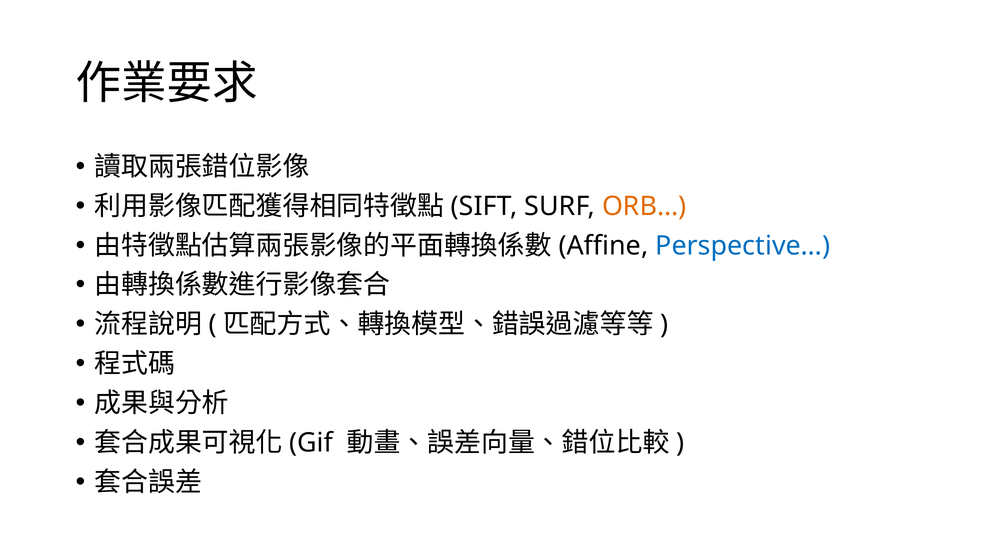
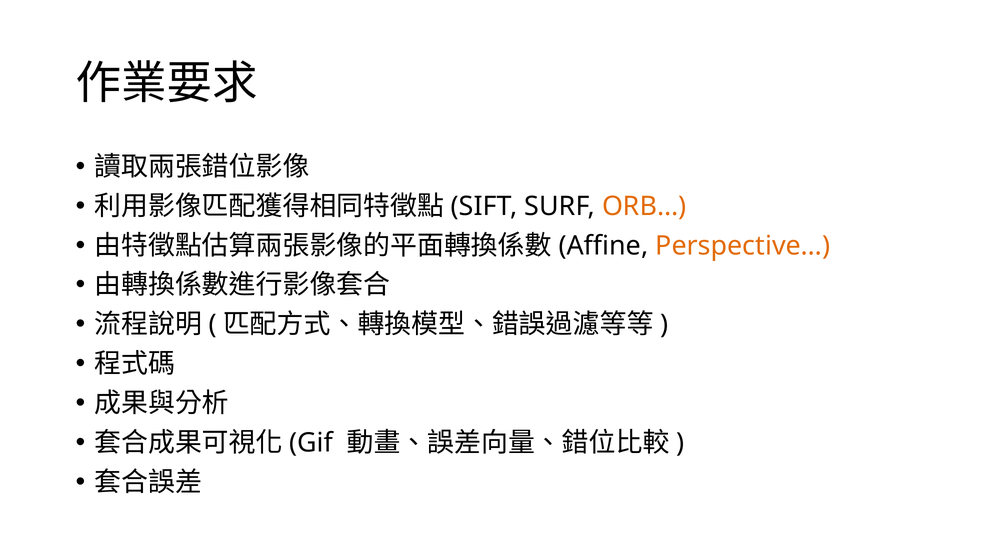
Perspective… colour: blue -> orange
